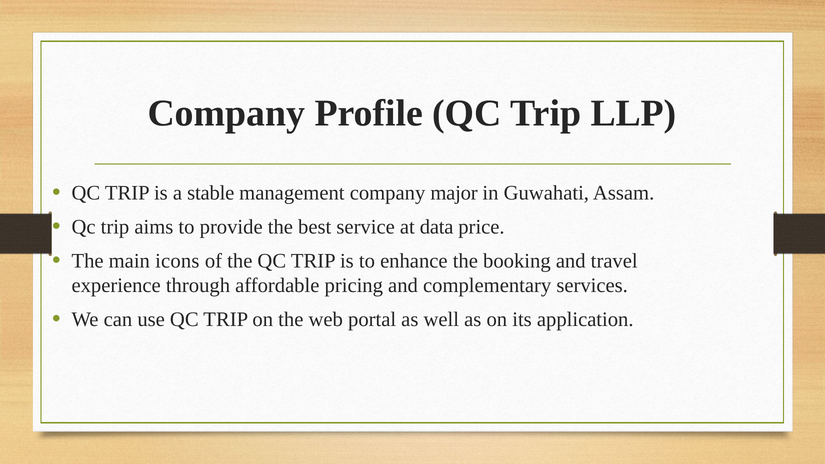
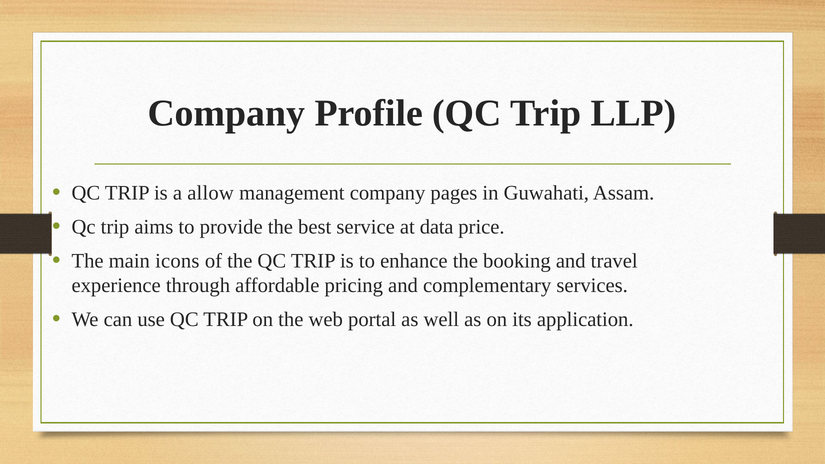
stable: stable -> allow
major: major -> pages
